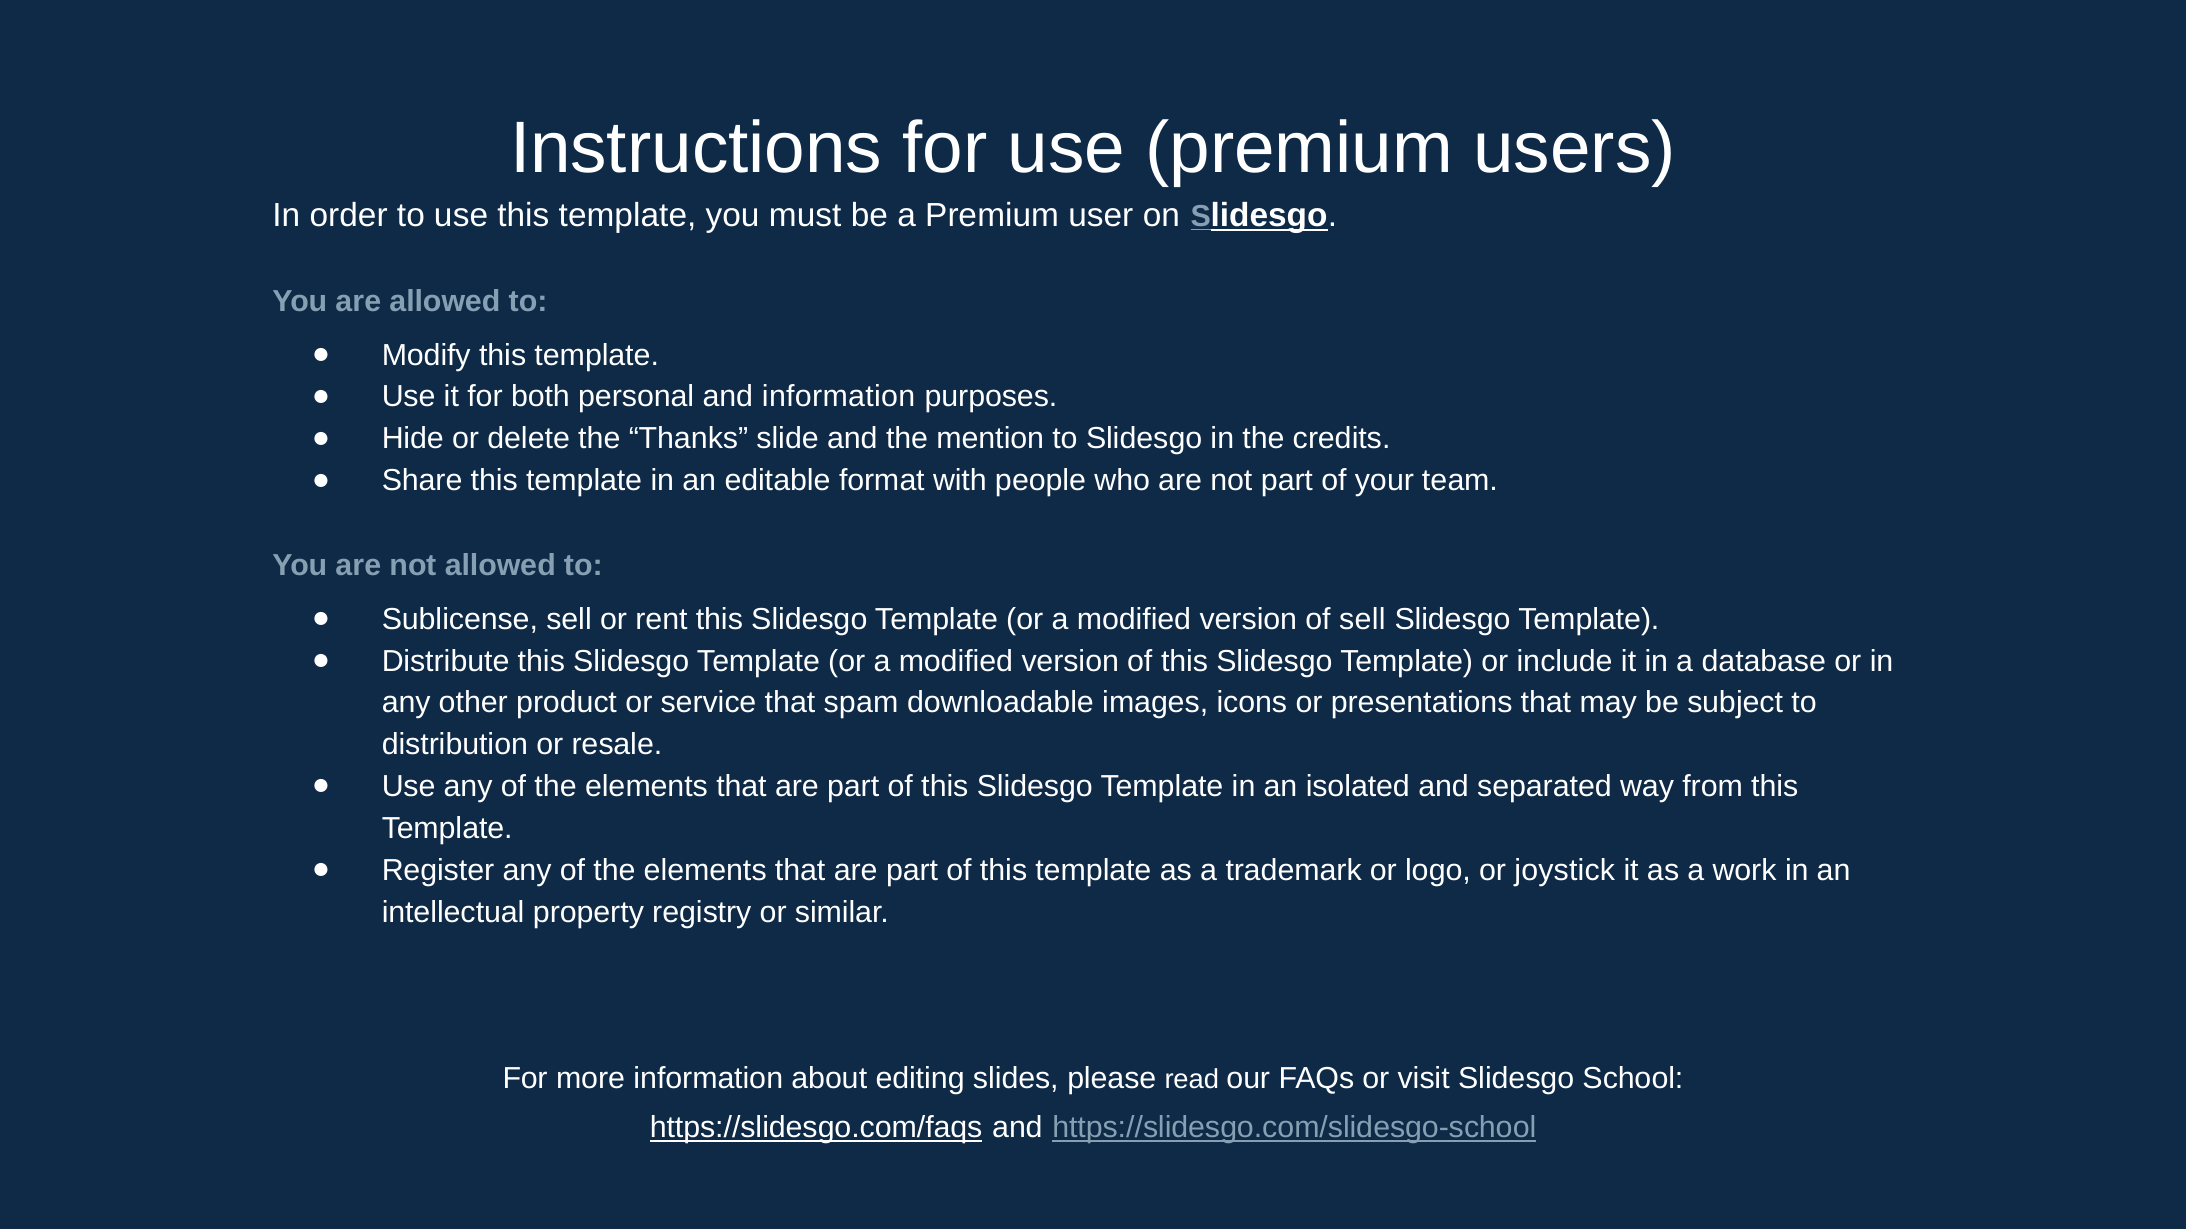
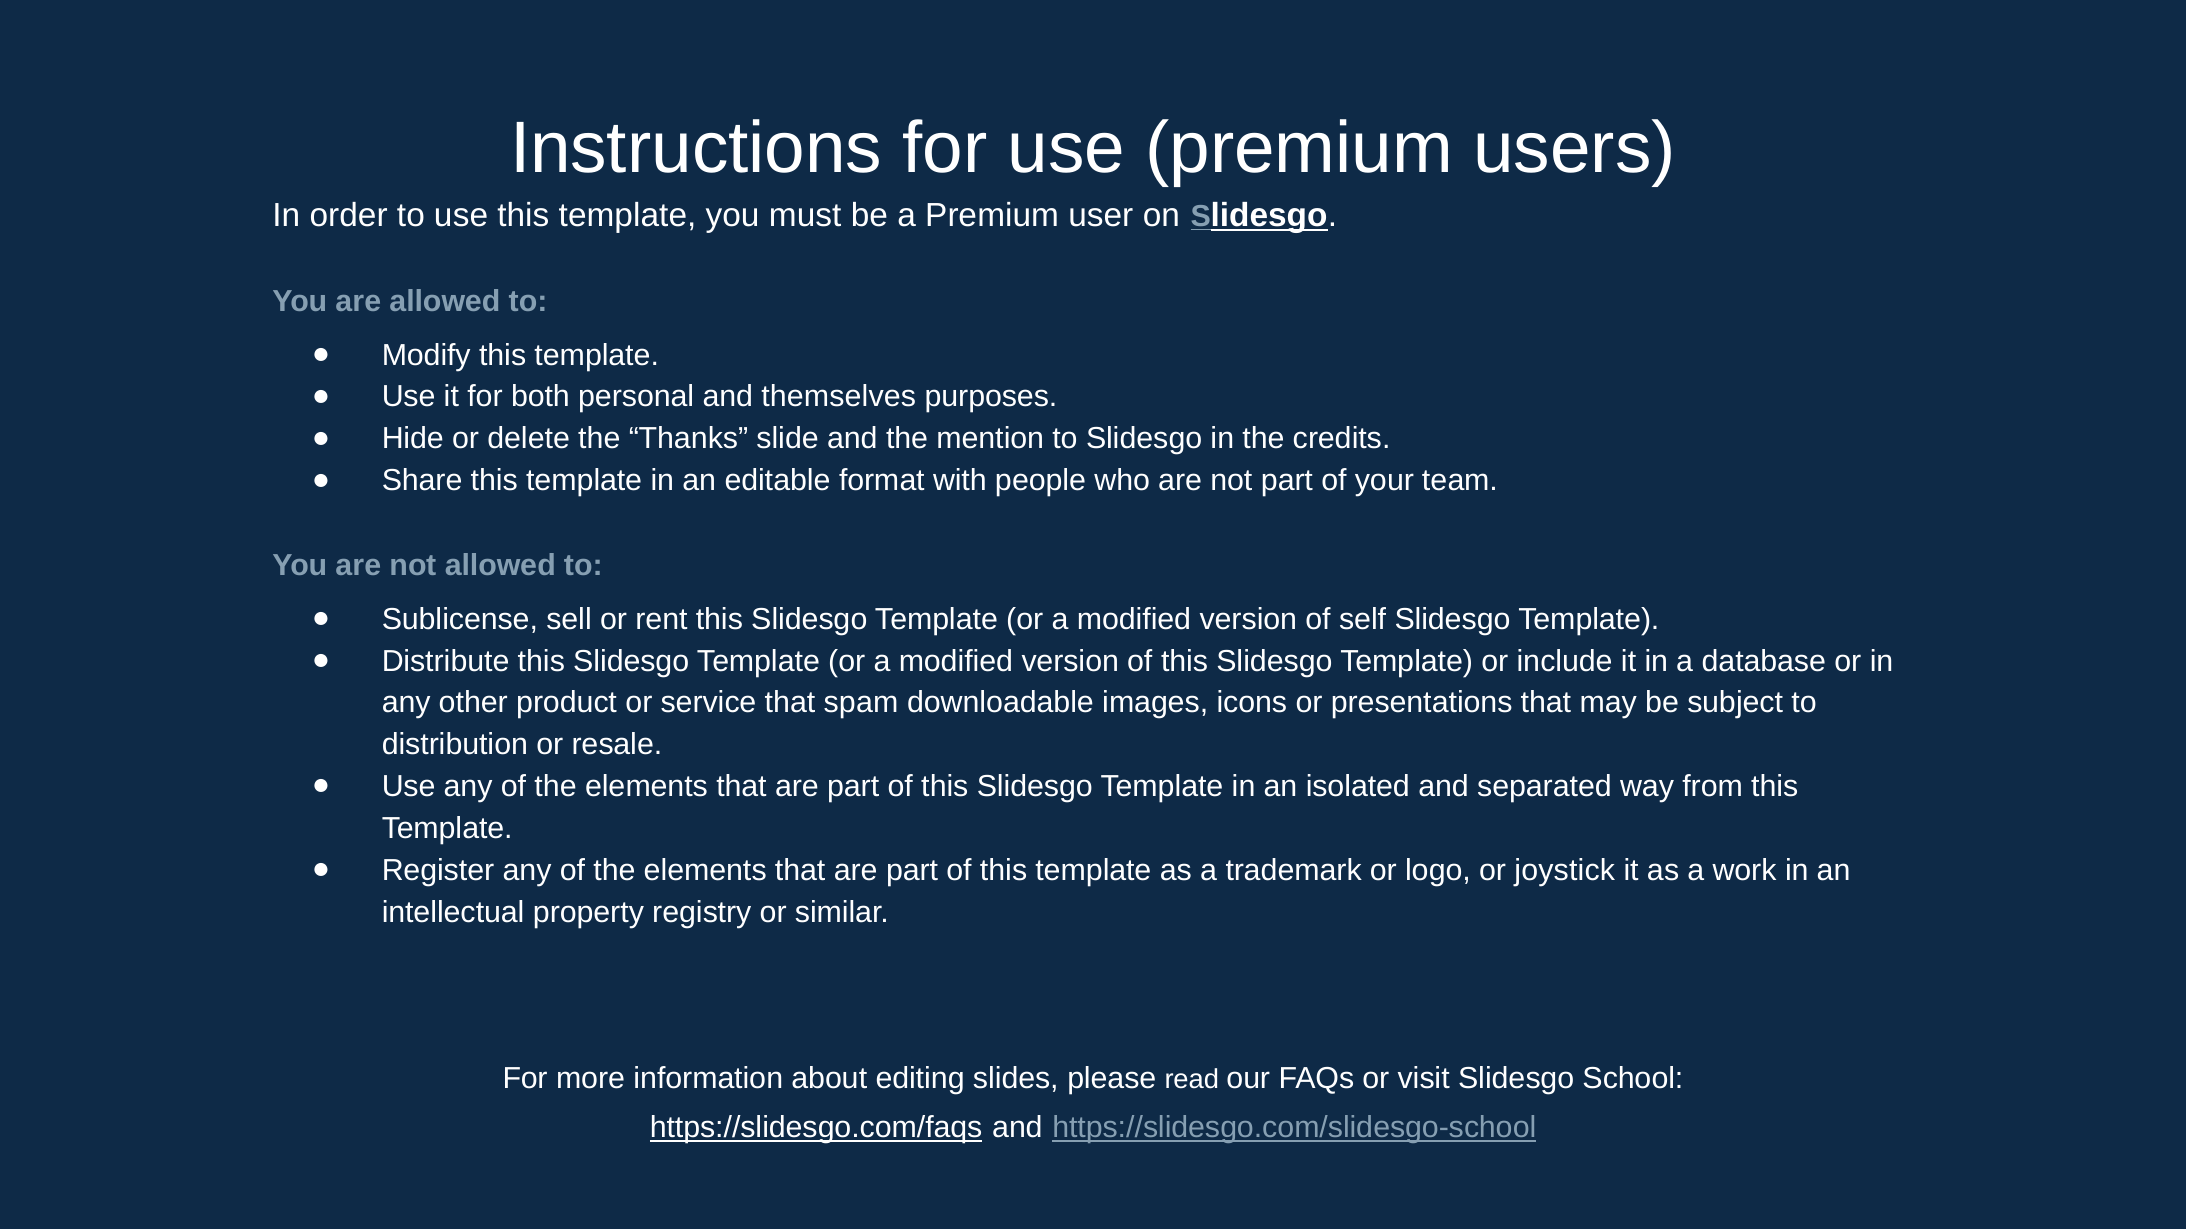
and information: information -> themselves
of sell: sell -> self
